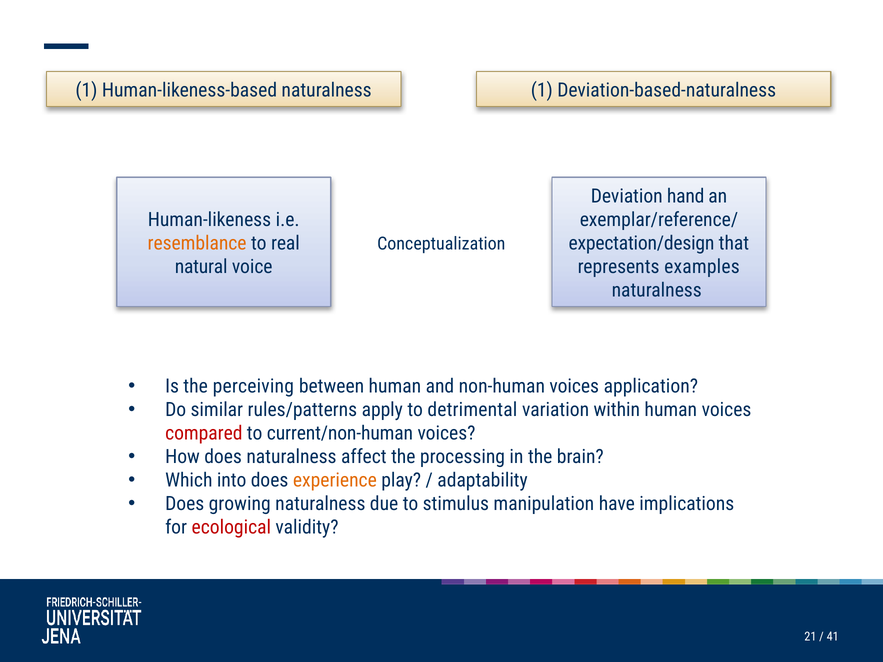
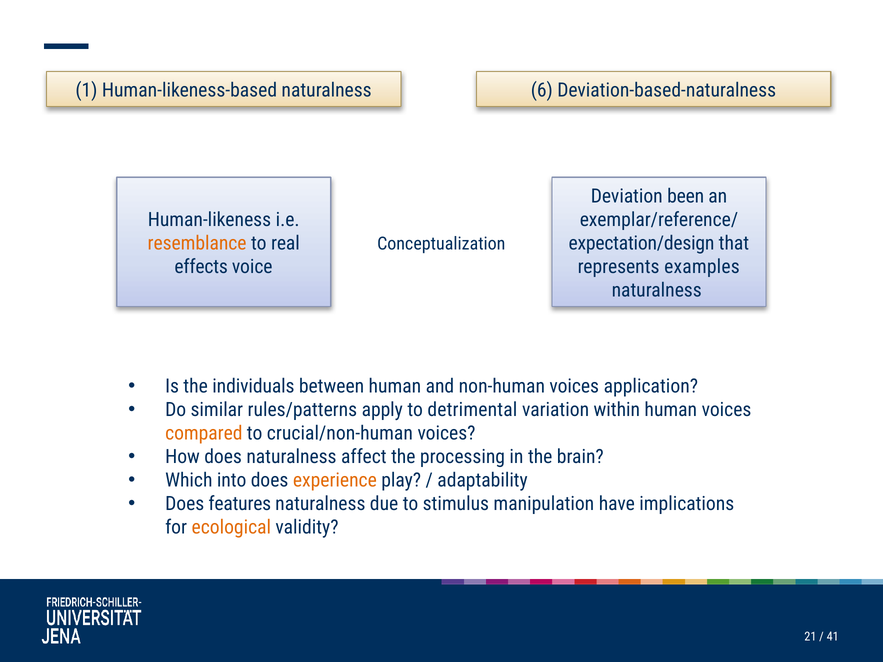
naturalness 1: 1 -> 6
hand: hand -> been
natural: natural -> effects
perceiving: perceiving -> individuals
compared colour: red -> orange
current/non-human: current/non-human -> crucial/non-human
growing: growing -> features
ecological colour: red -> orange
